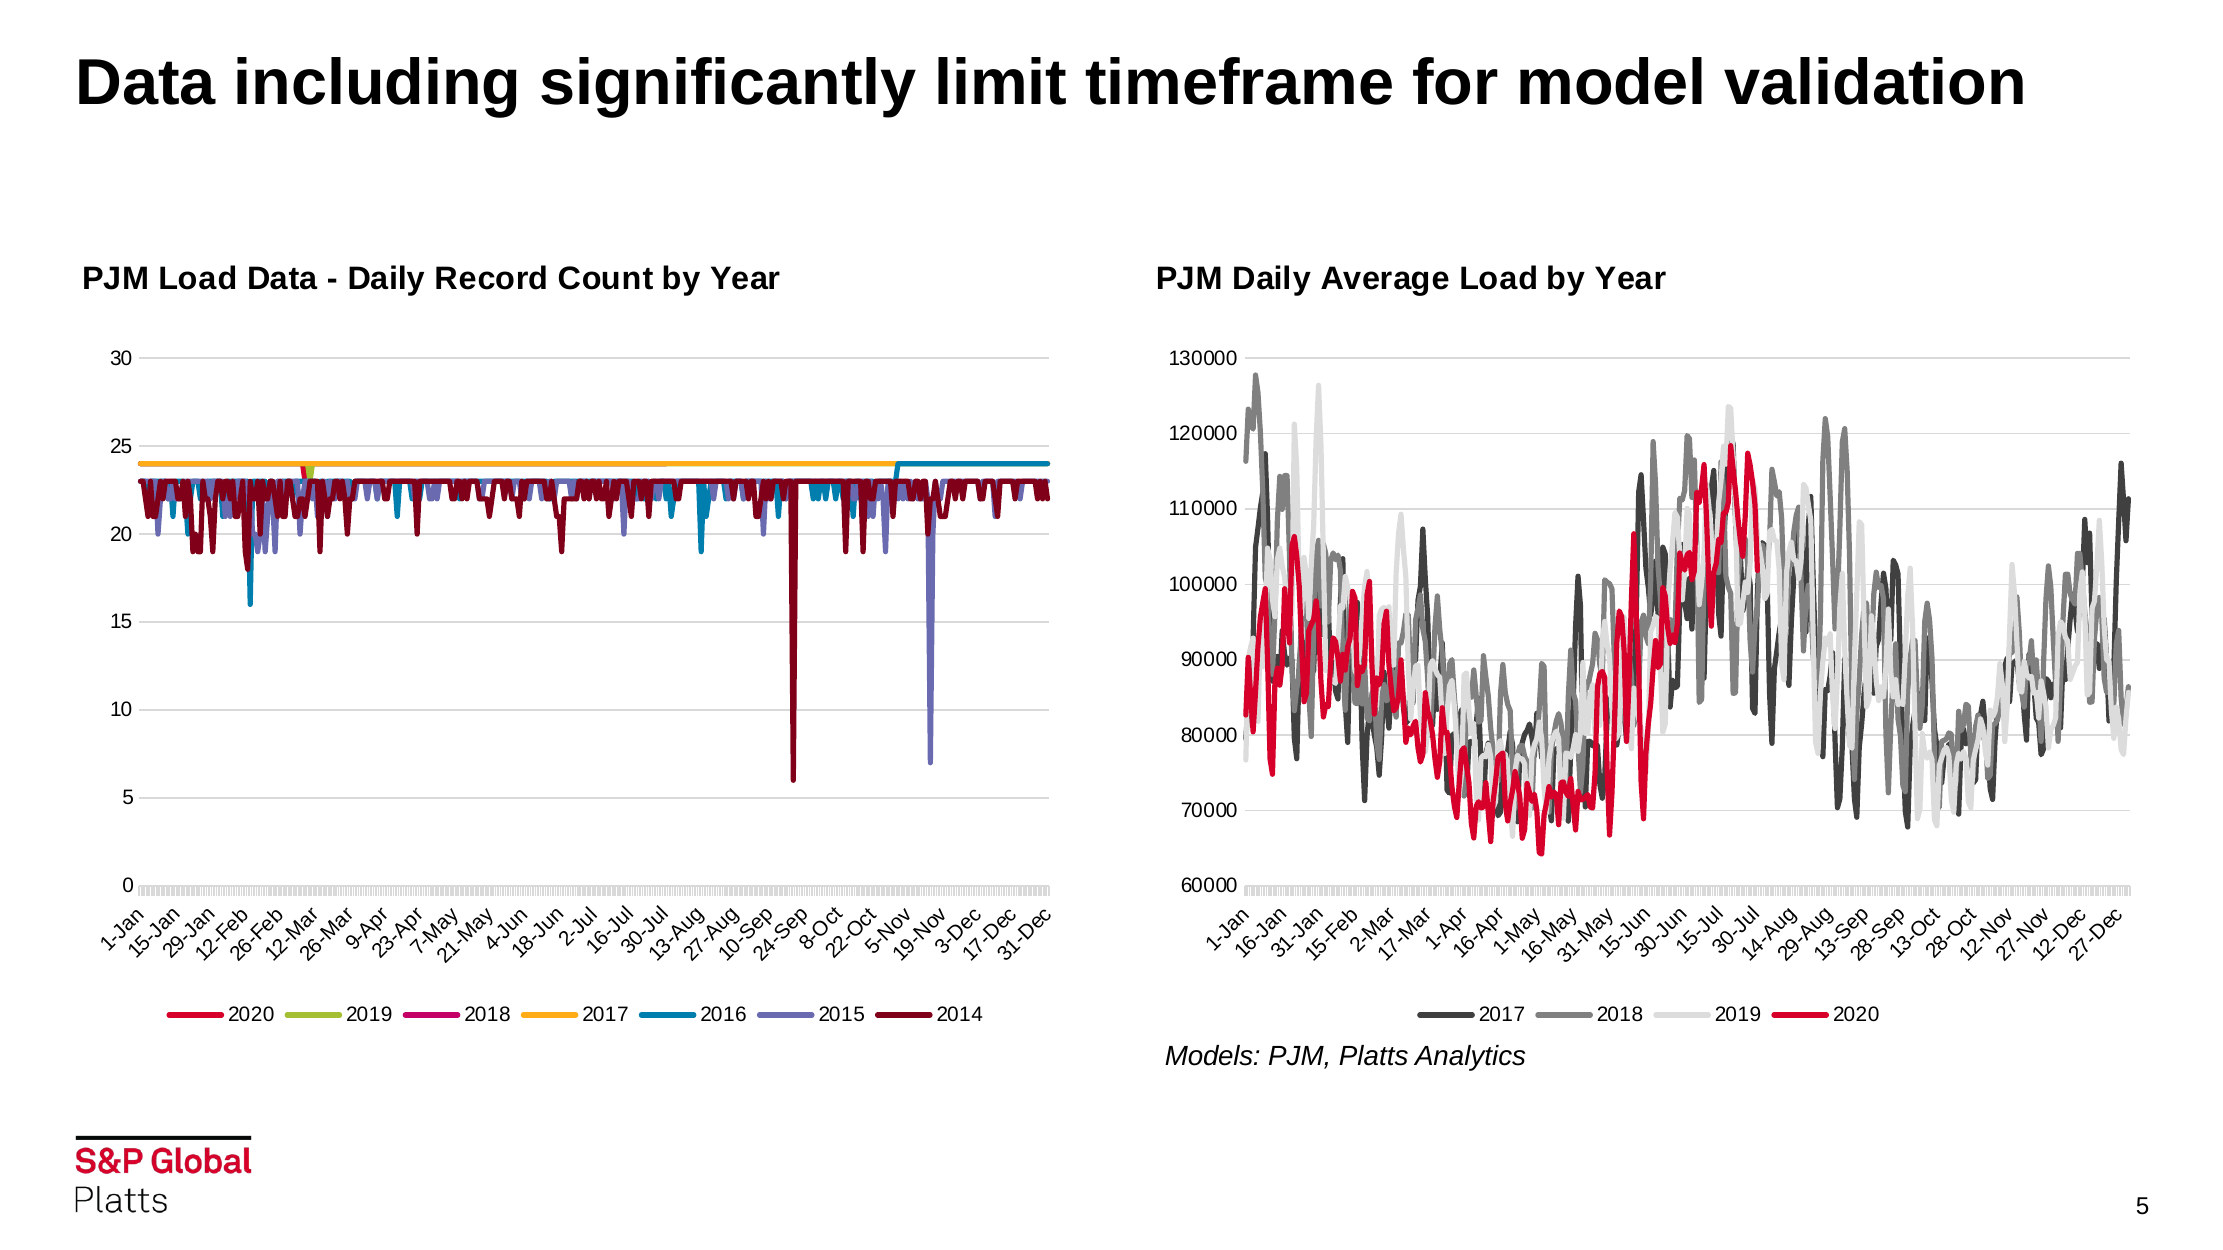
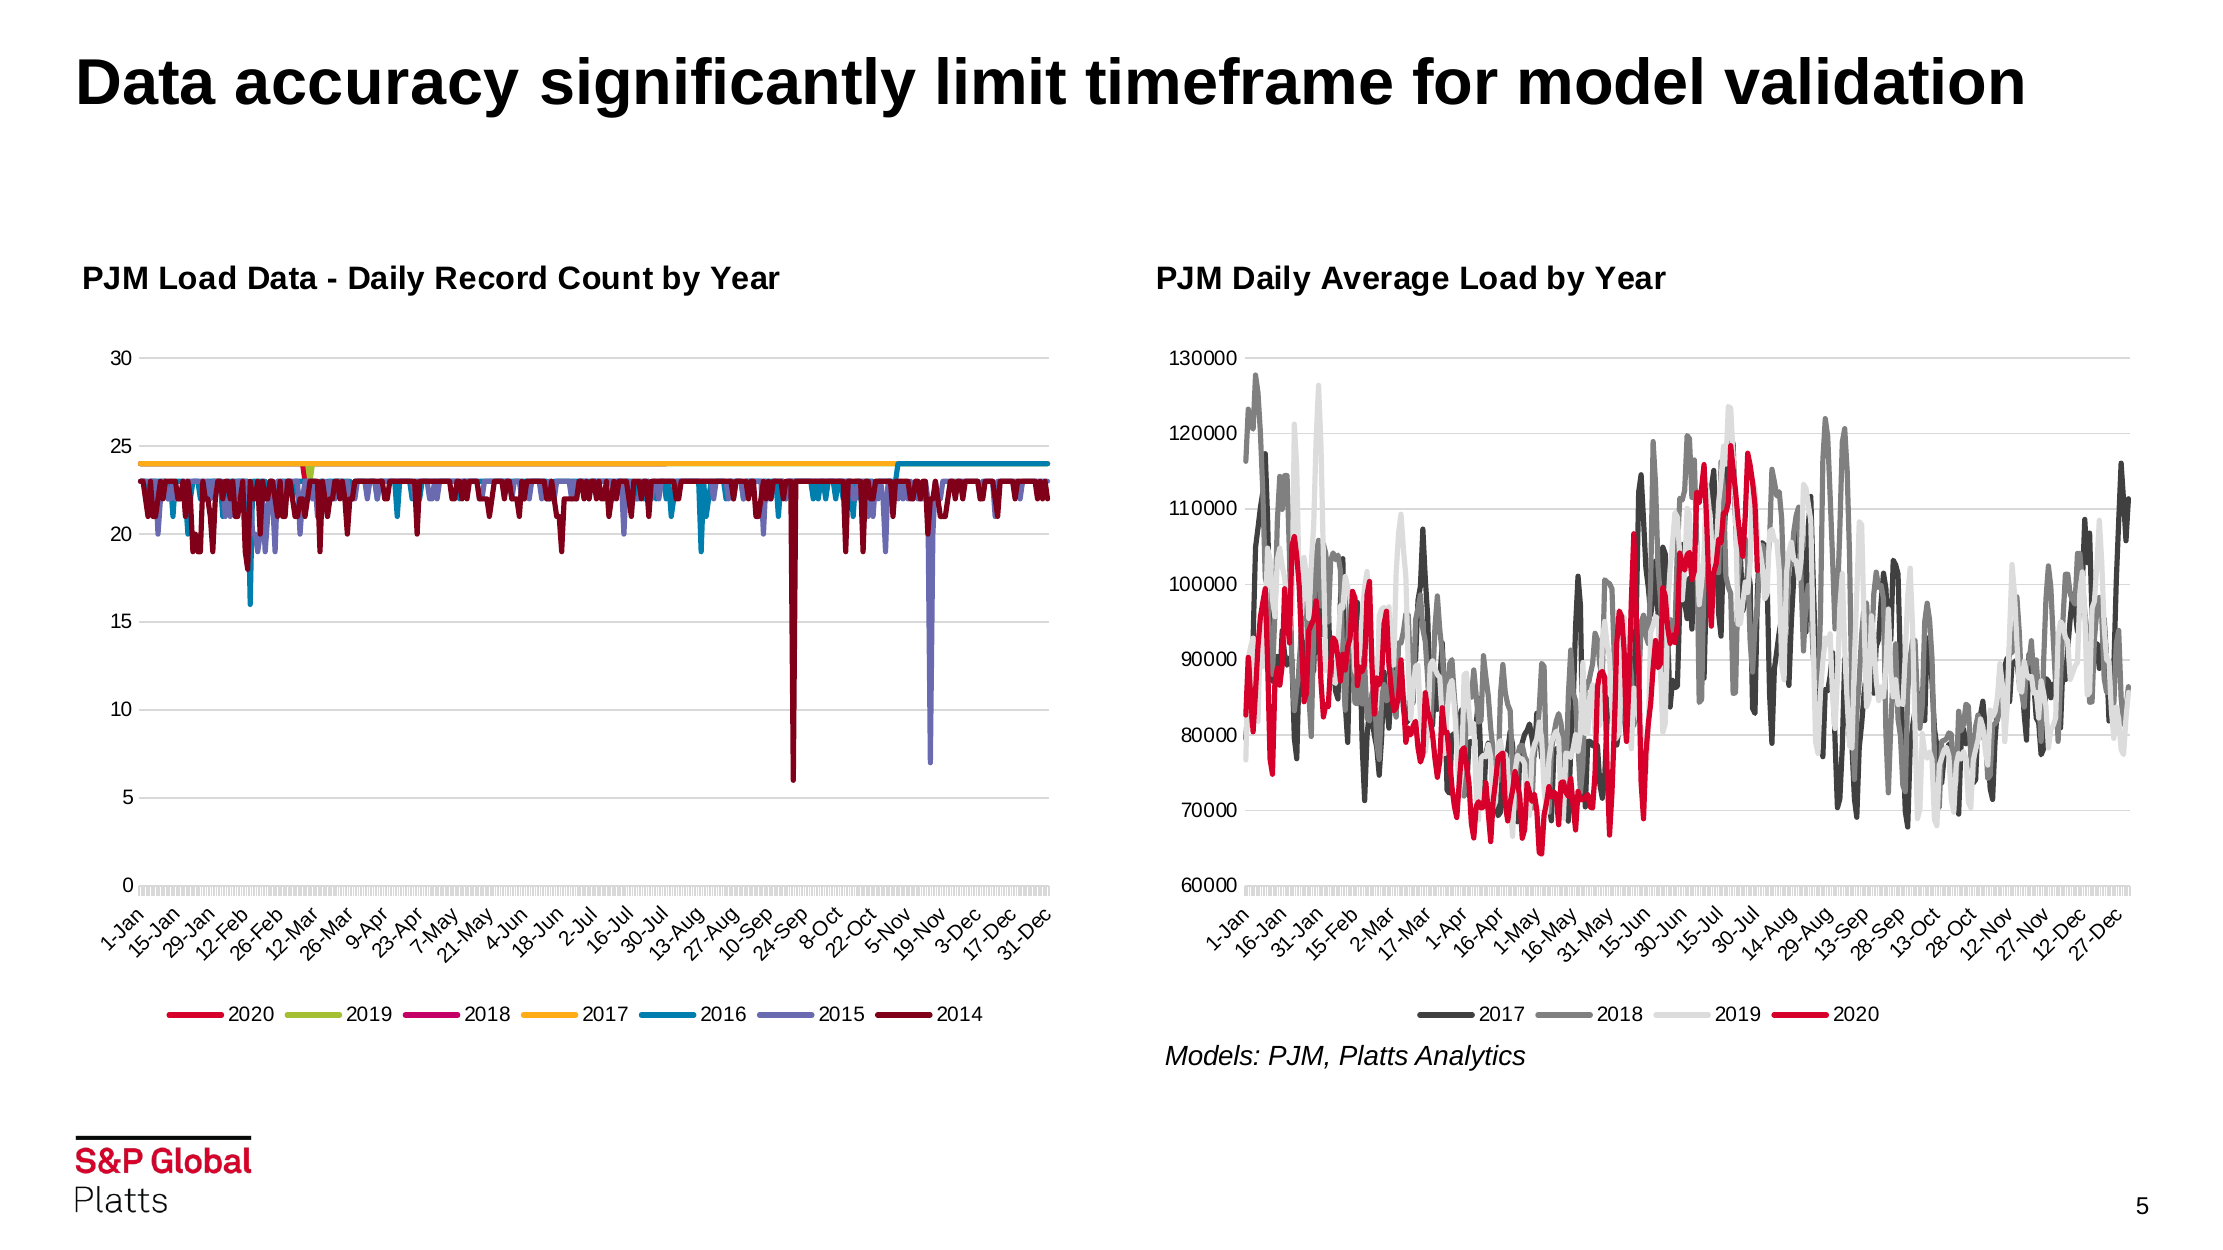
including: including -> accuracy
